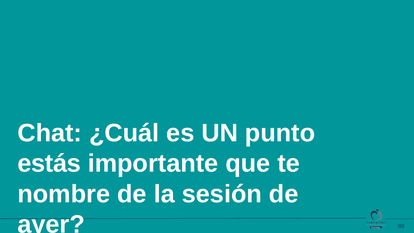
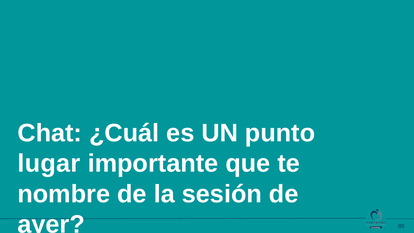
estás: estás -> lugar
